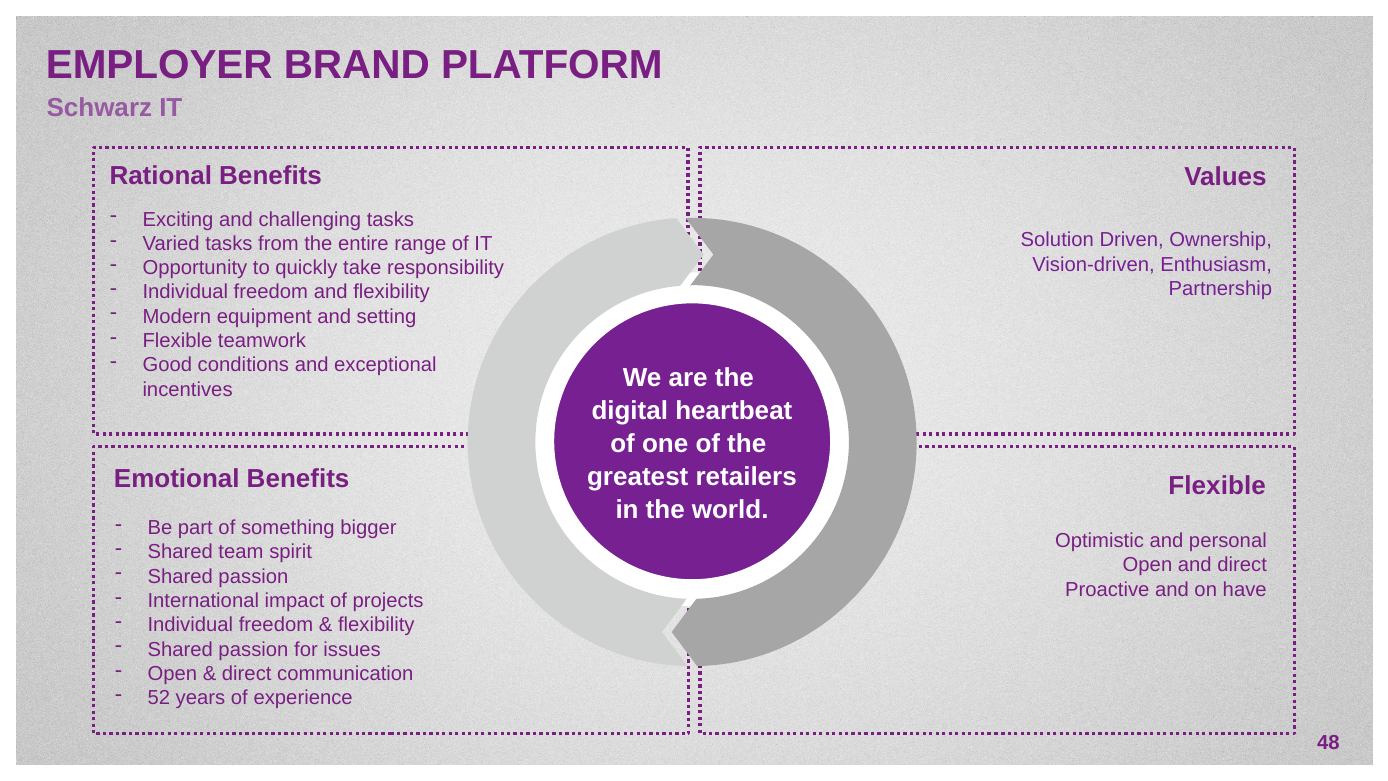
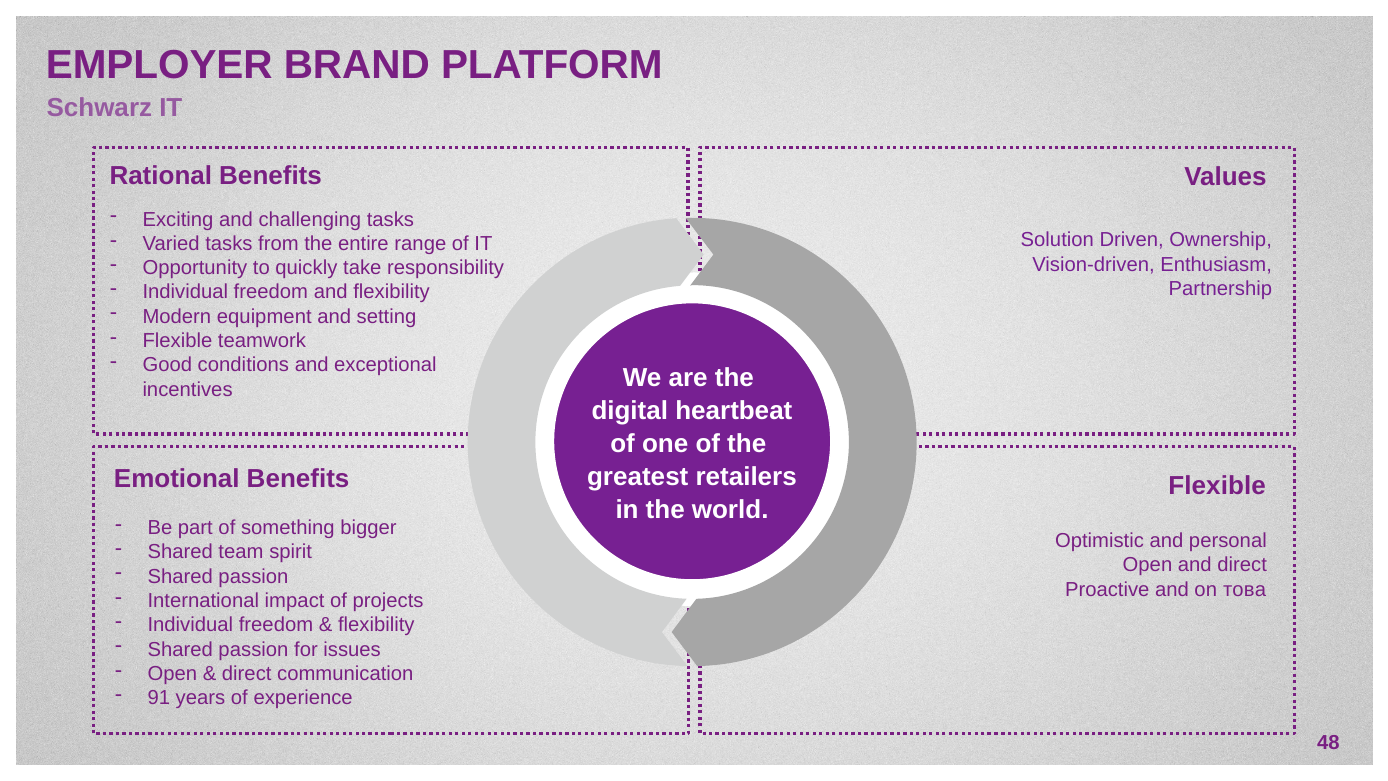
have: have -> това
52: 52 -> 91
